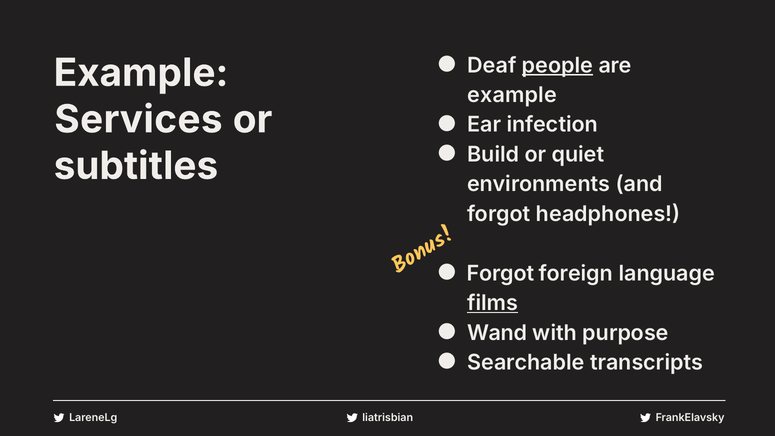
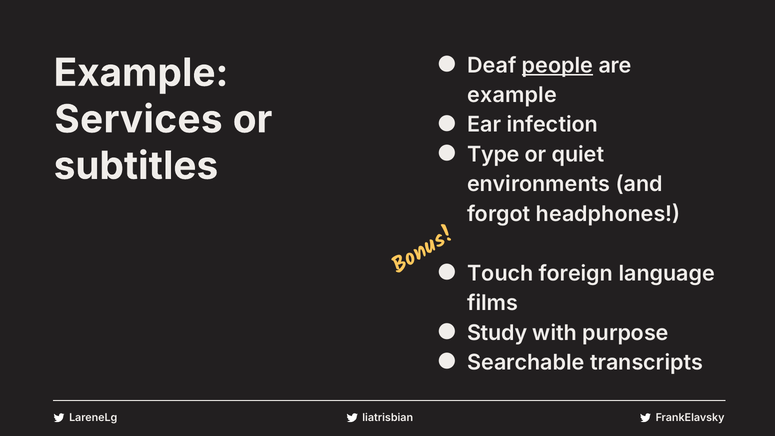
Build: Build -> Type
Forgot at (500, 273): Forgot -> Touch
films underline: present -> none
Wand: Wand -> Study
